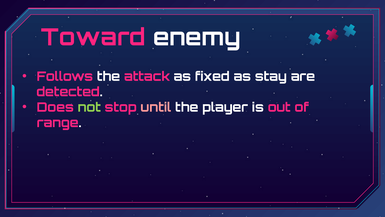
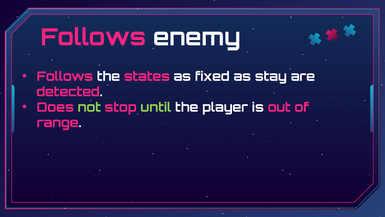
Toward at (93, 37): Toward -> Follows
attack: attack -> states
until colour: pink -> light green
